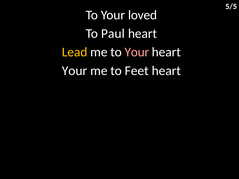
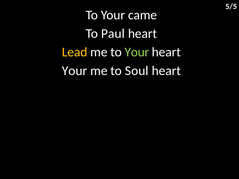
loved: loved -> came
Your at (137, 52) colour: pink -> light green
Feet: Feet -> Soul
